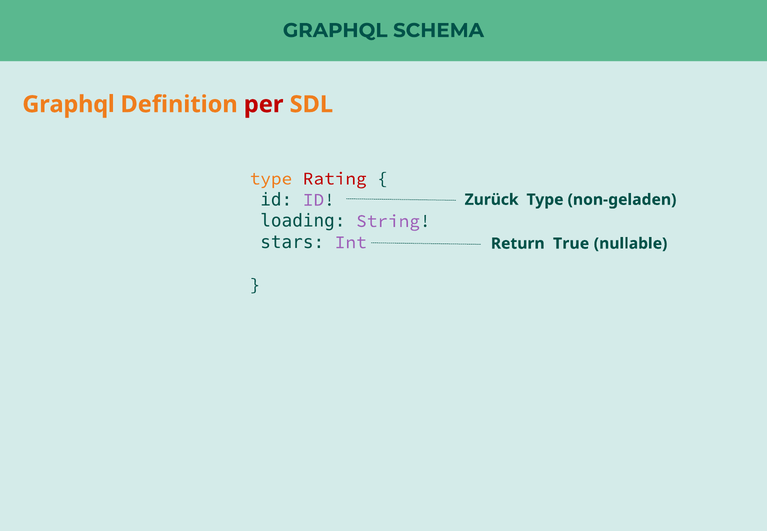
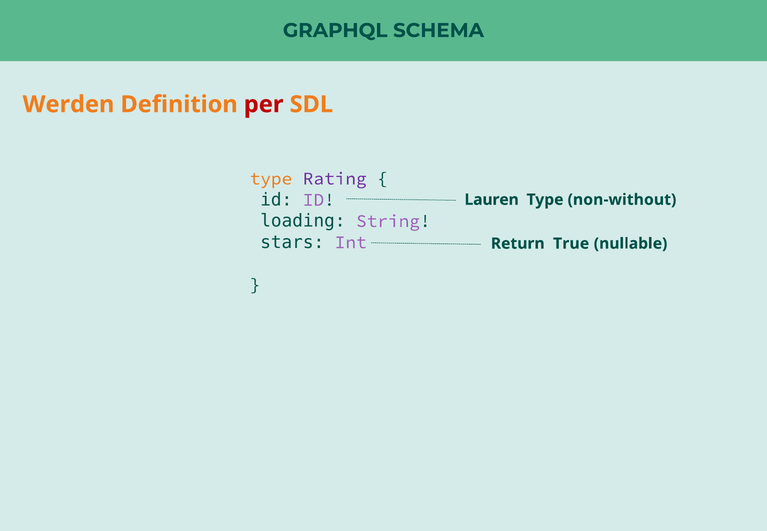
Graphql at (69, 104): Graphql -> Werden
Rating colour: red -> purple
Zurück: Zurück -> Lauren
non-geladen: non-geladen -> non-without
